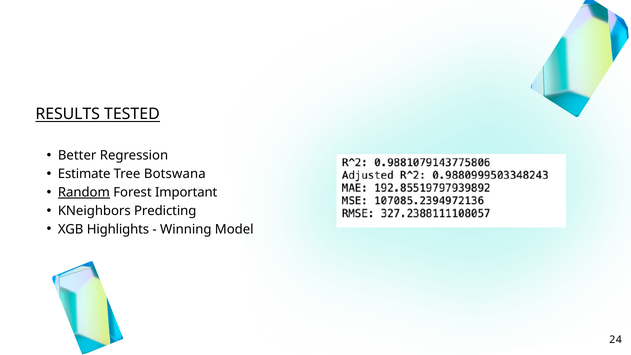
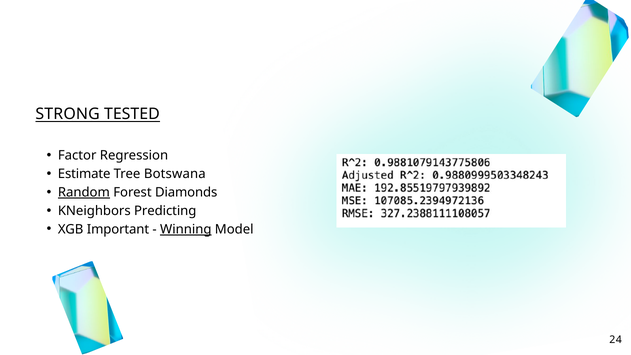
RESULTS: RESULTS -> STRONG
Better: Better -> Factor
Important: Important -> Diamonds
Highlights: Highlights -> Important
Winning underline: none -> present
